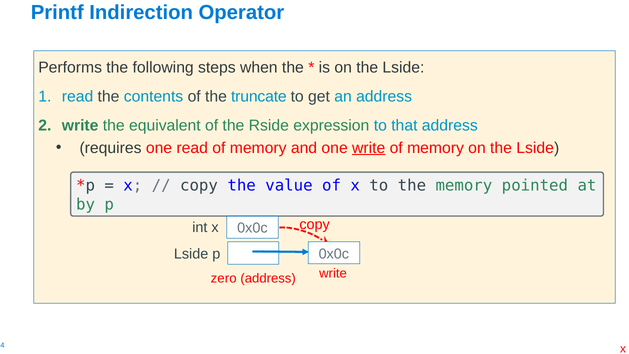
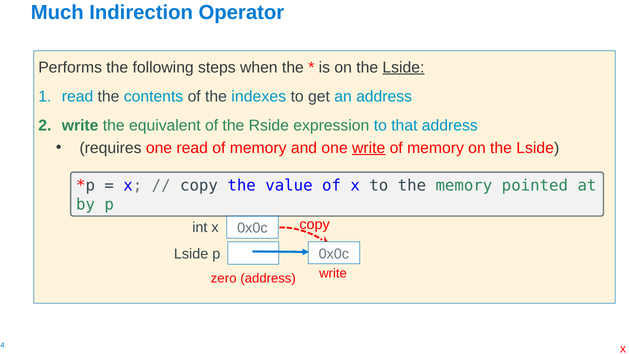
Printf: Printf -> Much
Lside at (403, 67) underline: none -> present
truncate: truncate -> indexes
